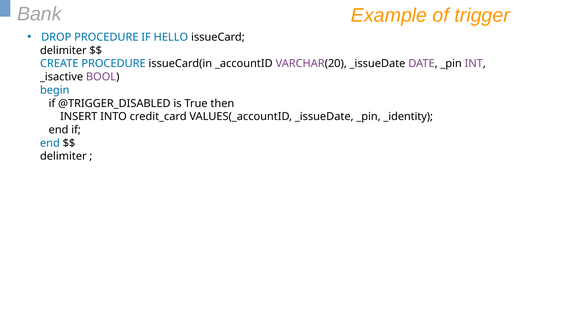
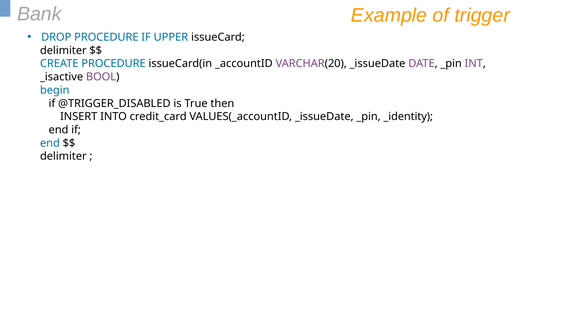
HELLO: HELLO -> UPPER
